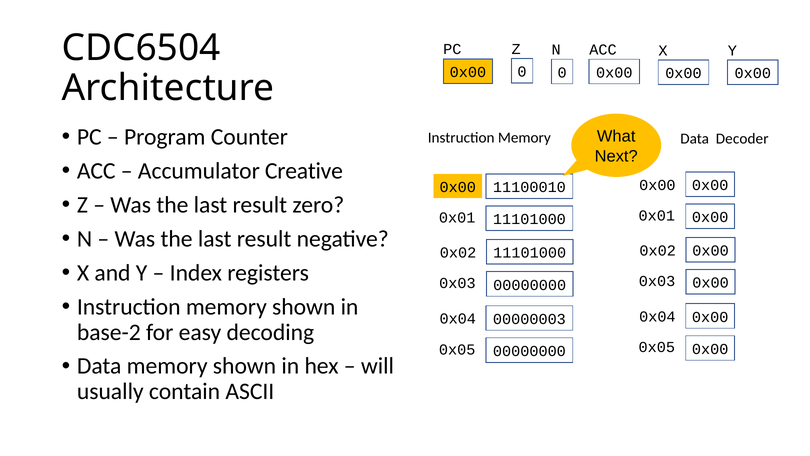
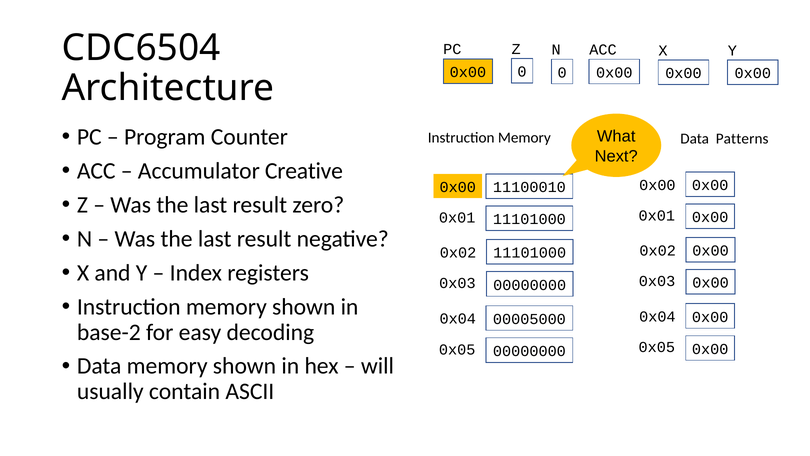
Decoder: Decoder -> Patterns
00000003: 00000003 -> 00005000
